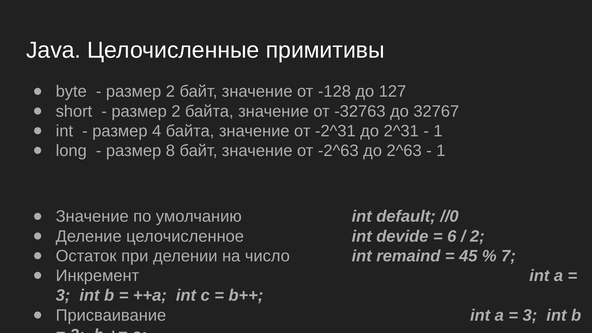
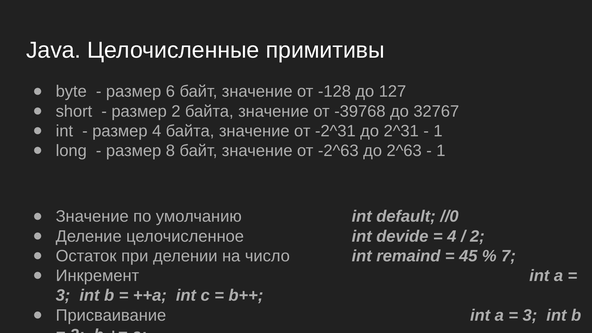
2 at (170, 92): 2 -> 6
-32763: -32763 -> -39768
6 at (452, 236): 6 -> 4
